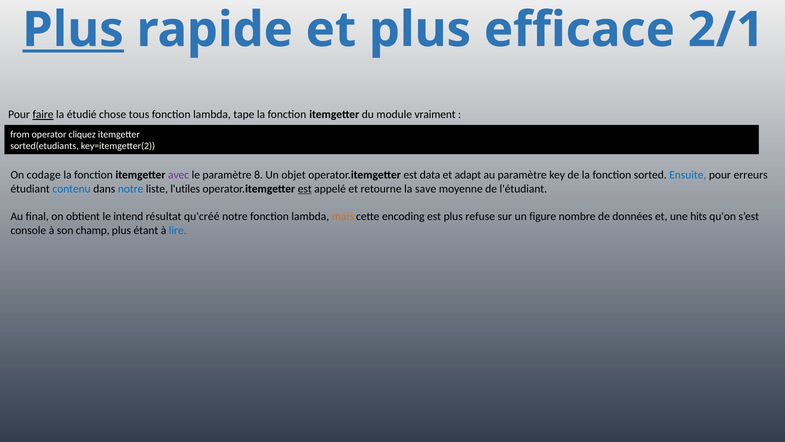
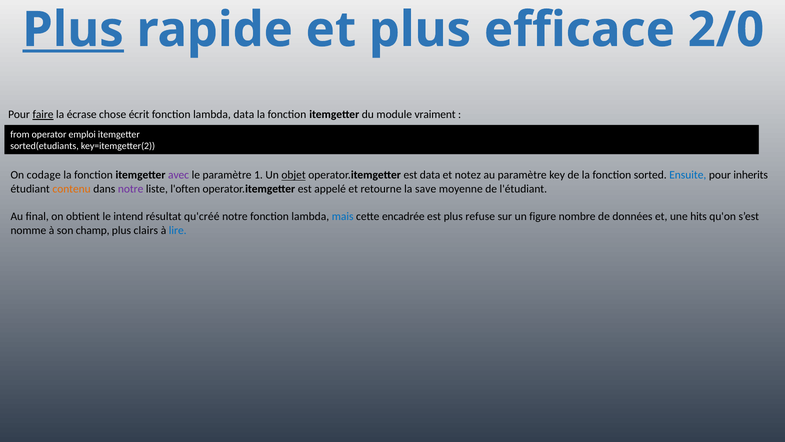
2/1: 2/1 -> 2/0
étudié: étudié -> écrase
tous: tous -> écrit
lambda tape: tape -> data
cliquez: cliquez -> emploi
8: 8 -> 1
objet underline: none -> present
adapt: adapt -> notez
erreurs: erreurs -> inherits
contenu colour: blue -> orange
notre at (131, 189) colour: blue -> purple
l'utiles: l'utiles -> l'often
est at (305, 189) underline: present -> none
mais colour: orange -> blue
encoding: encoding -> encadrée
console: console -> nomme
étant: étant -> clairs
